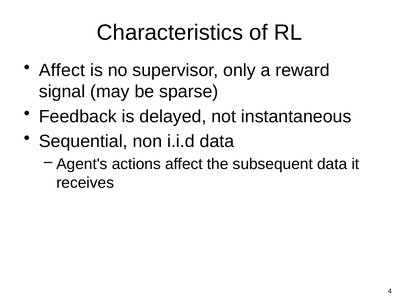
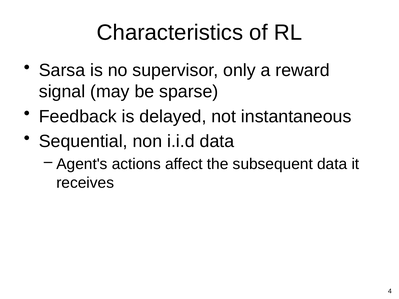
Affect at (62, 70): Affect -> Sarsa
